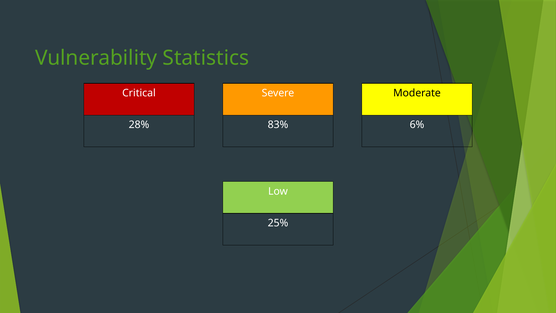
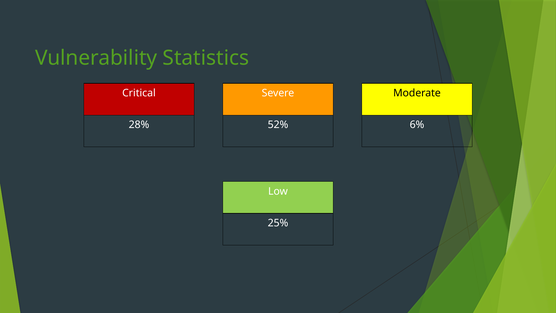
83%: 83% -> 52%
